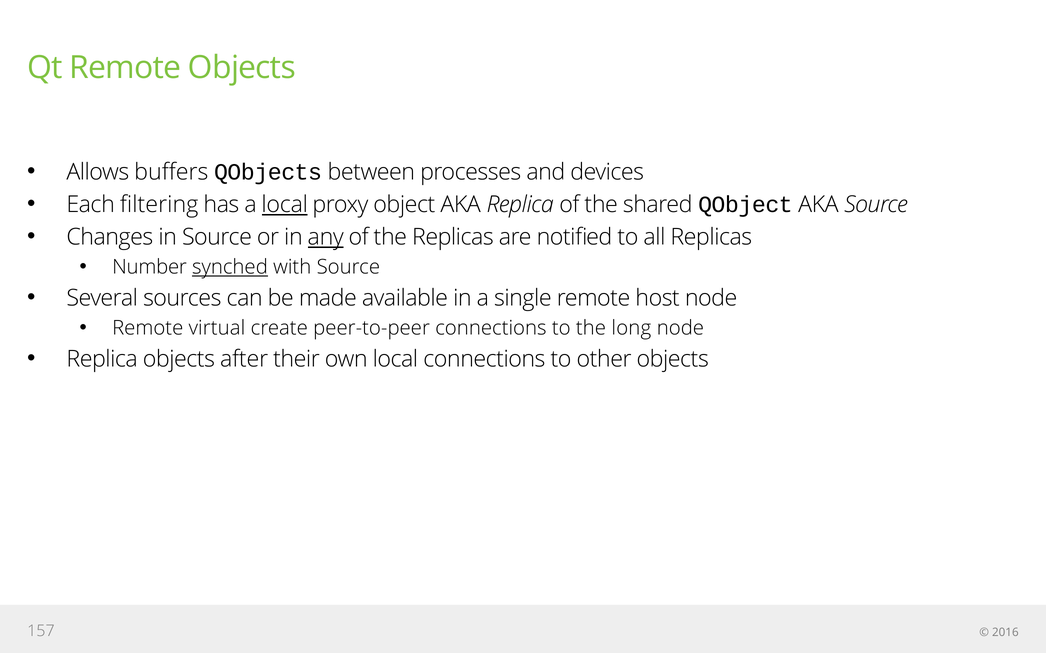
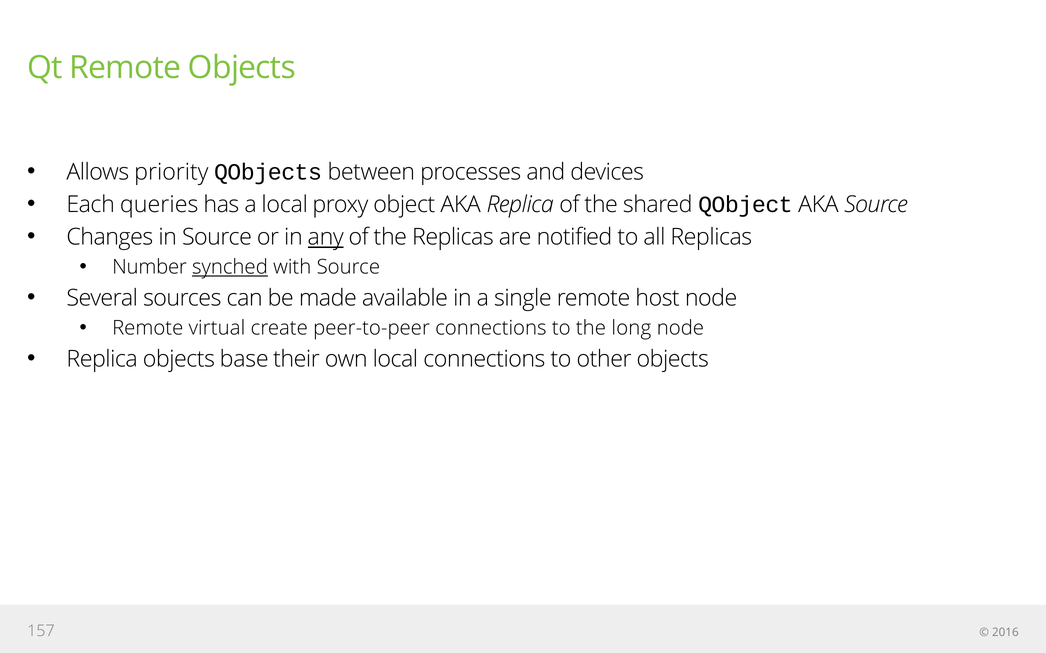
buffers: buffers -> priority
filtering: filtering -> queries
local at (285, 205) underline: present -> none
after: after -> base
